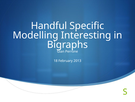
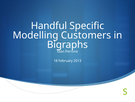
Interesting: Interesting -> Customers
